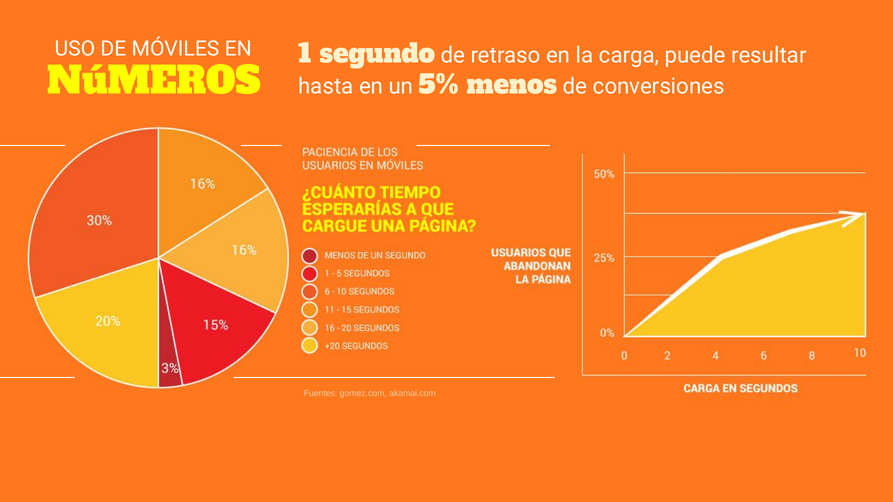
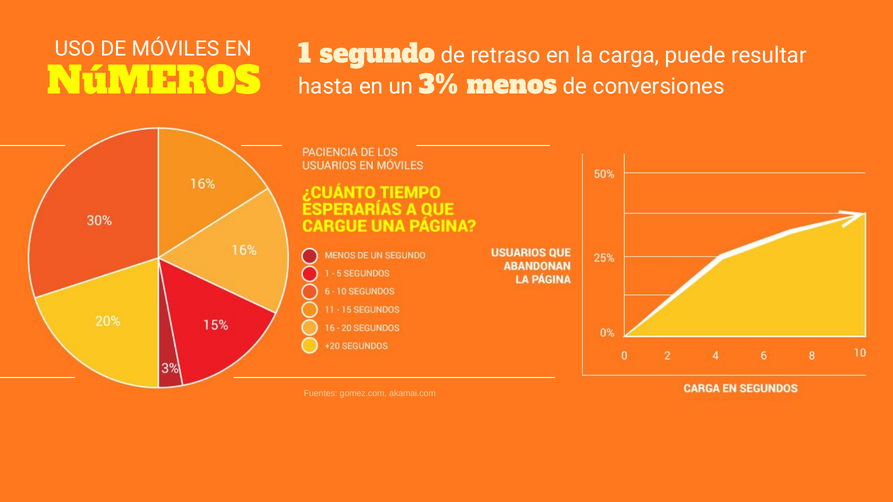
5%: 5% -> 3%
